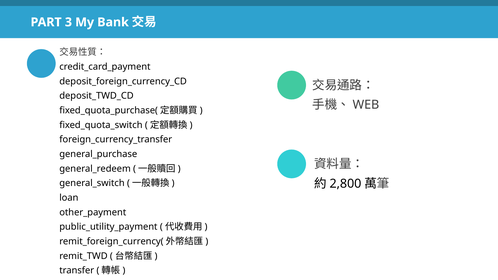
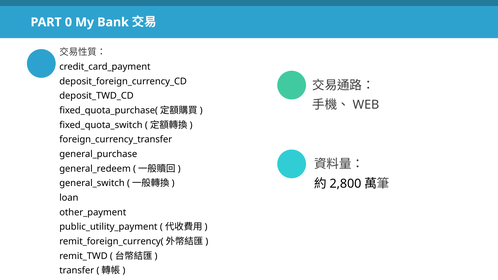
3: 3 -> 0
